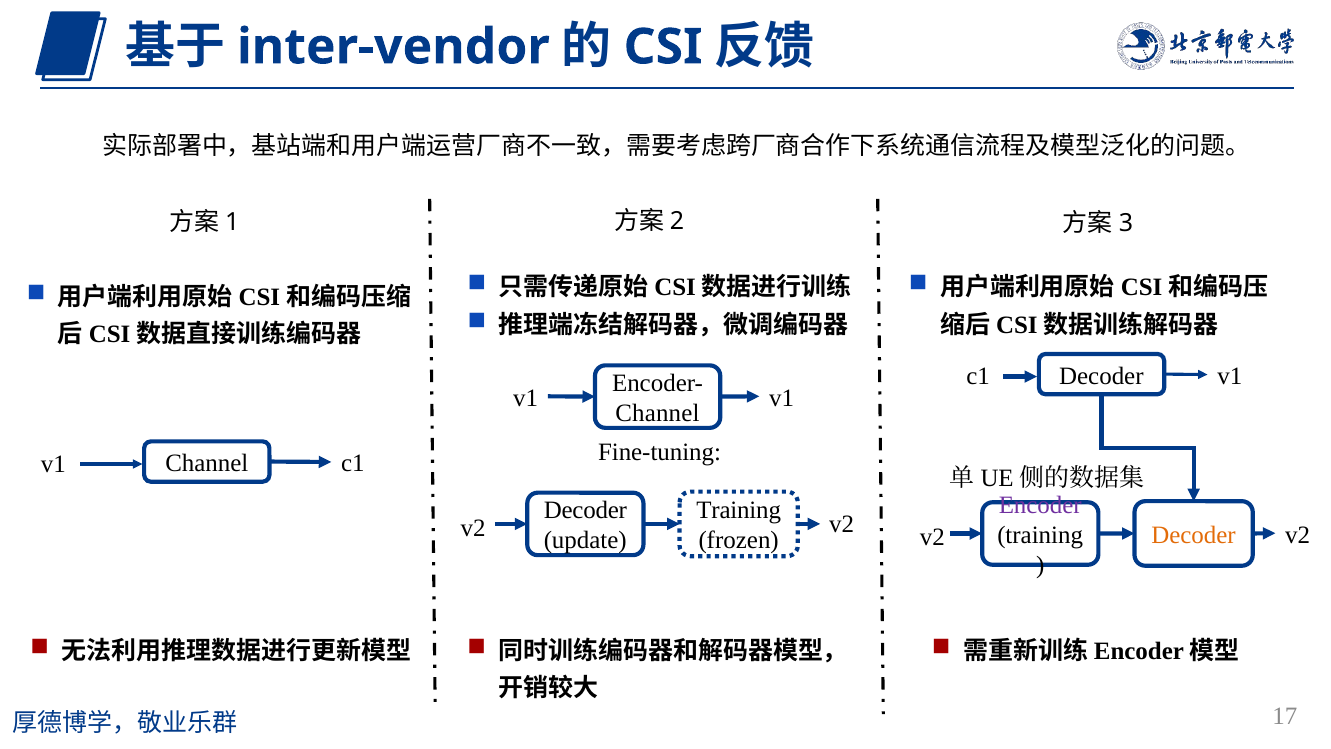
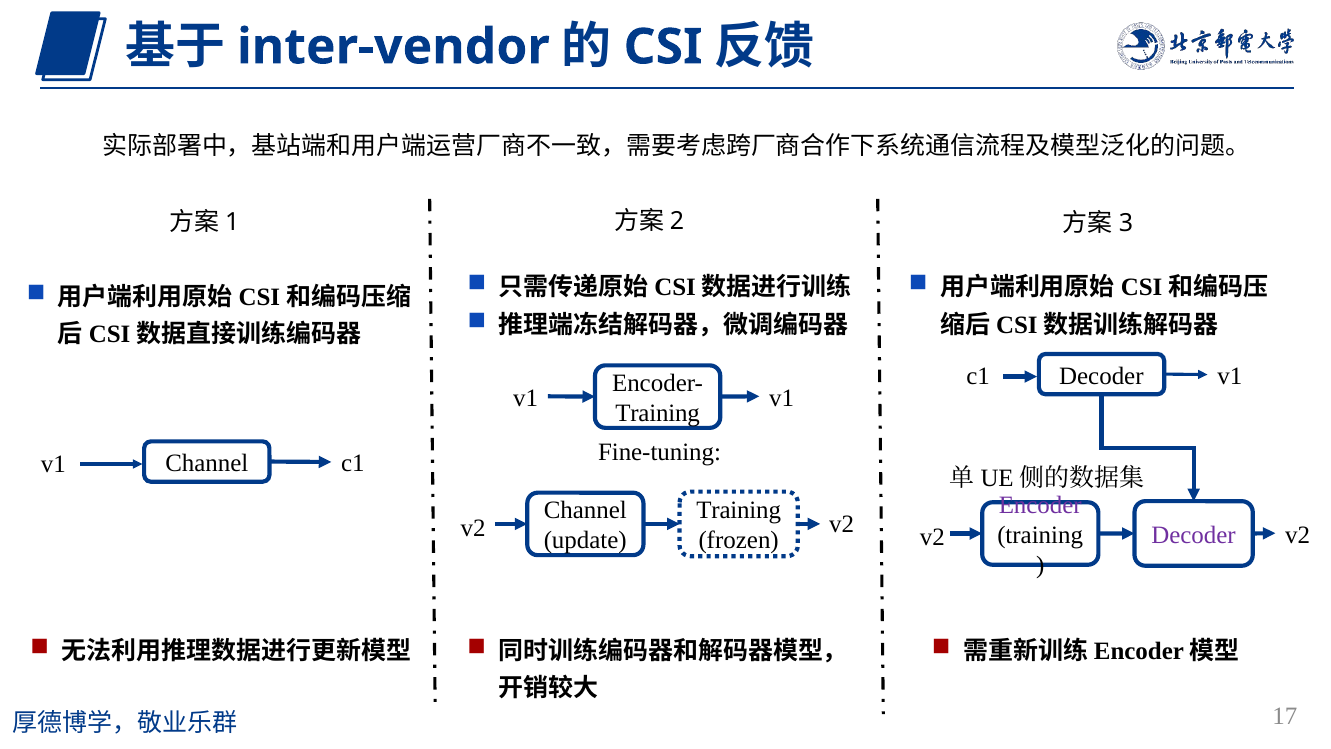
Channel at (657, 413): Channel -> Training
Decoder at (585, 510): Decoder -> Channel
Decoder at (1194, 535) colour: orange -> purple
